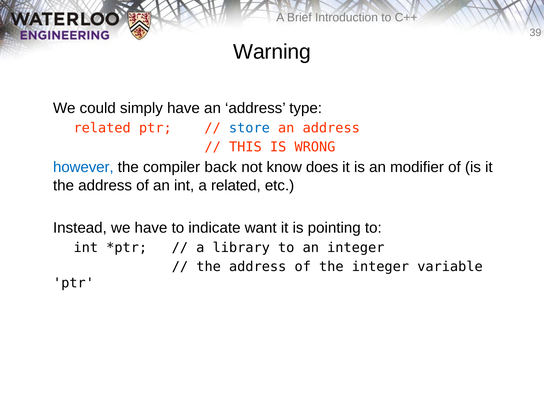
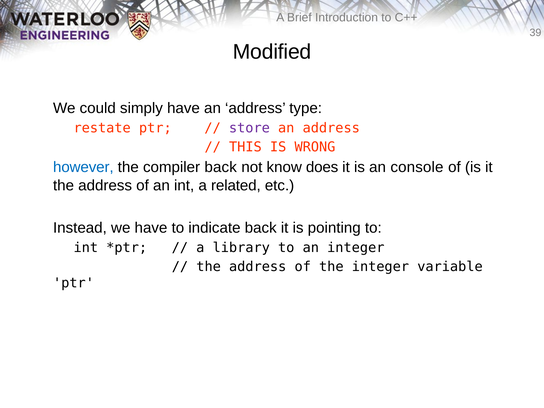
Warning: Warning -> Modified
related at (102, 128): related -> restate
store colour: blue -> purple
modifier: modifier -> console
indicate want: want -> back
